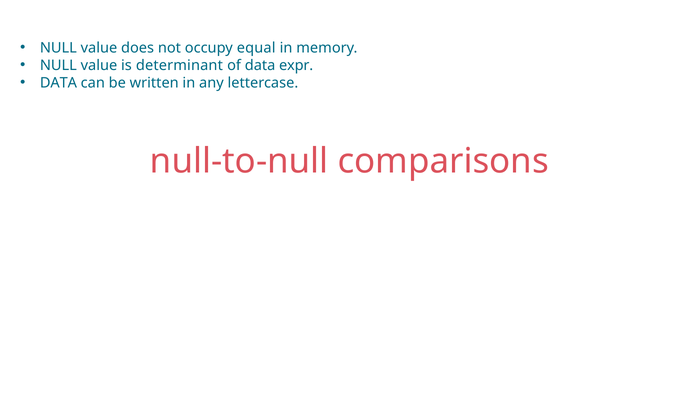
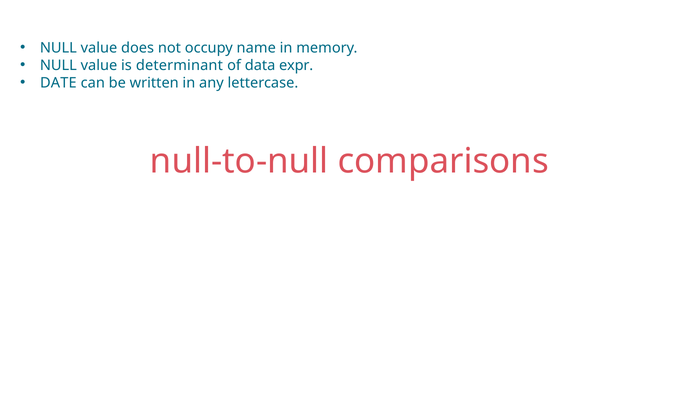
equal: equal -> name
DATA at (58, 83): DATA -> DATE
